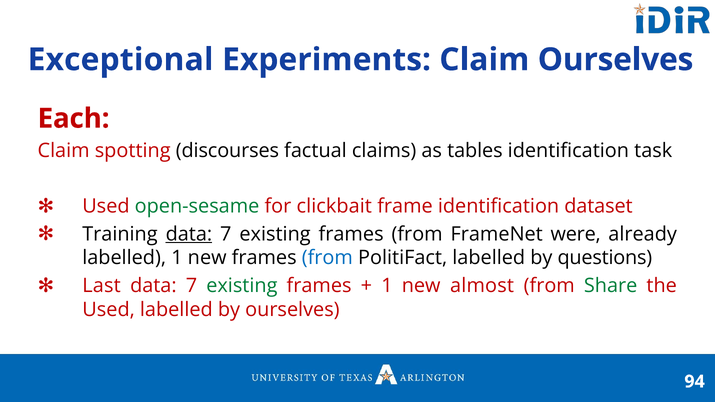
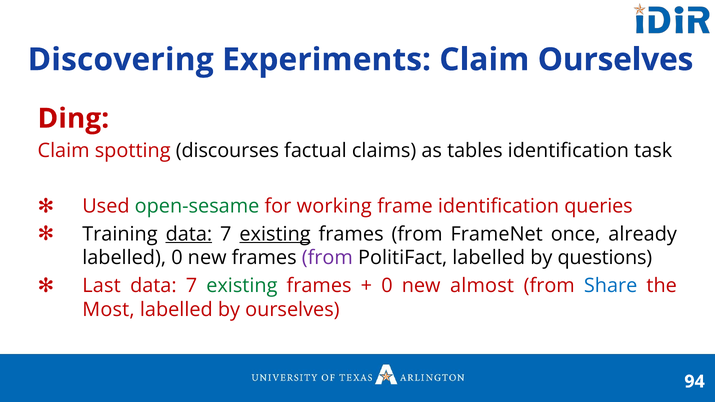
Exceptional: Exceptional -> Discovering
Each: Each -> Ding
clickbait: clickbait -> working
dataset: dataset -> queries
existing at (275, 234) underline: none -> present
were: were -> once
labelled 1: 1 -> 0
from at (327, 258) colour: blue -> purple
1 at (387, 286): 1 -> 0
Share colour: green -> blue
Used at (109, 310): Used -> Most
